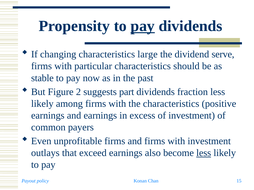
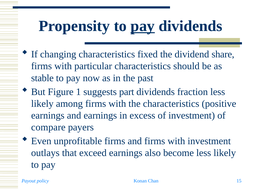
large: large -> fixed
serve: serve -> share
2: 2 -> 1
common: common -> compare
less at (204, 153) underline: present -> none
